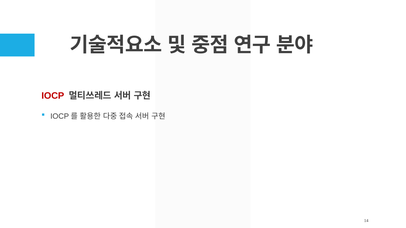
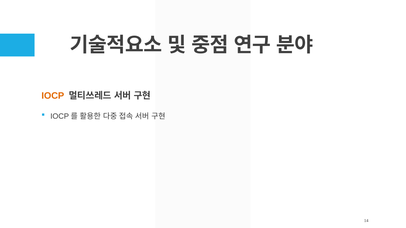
IOCP colour: red -> orange
